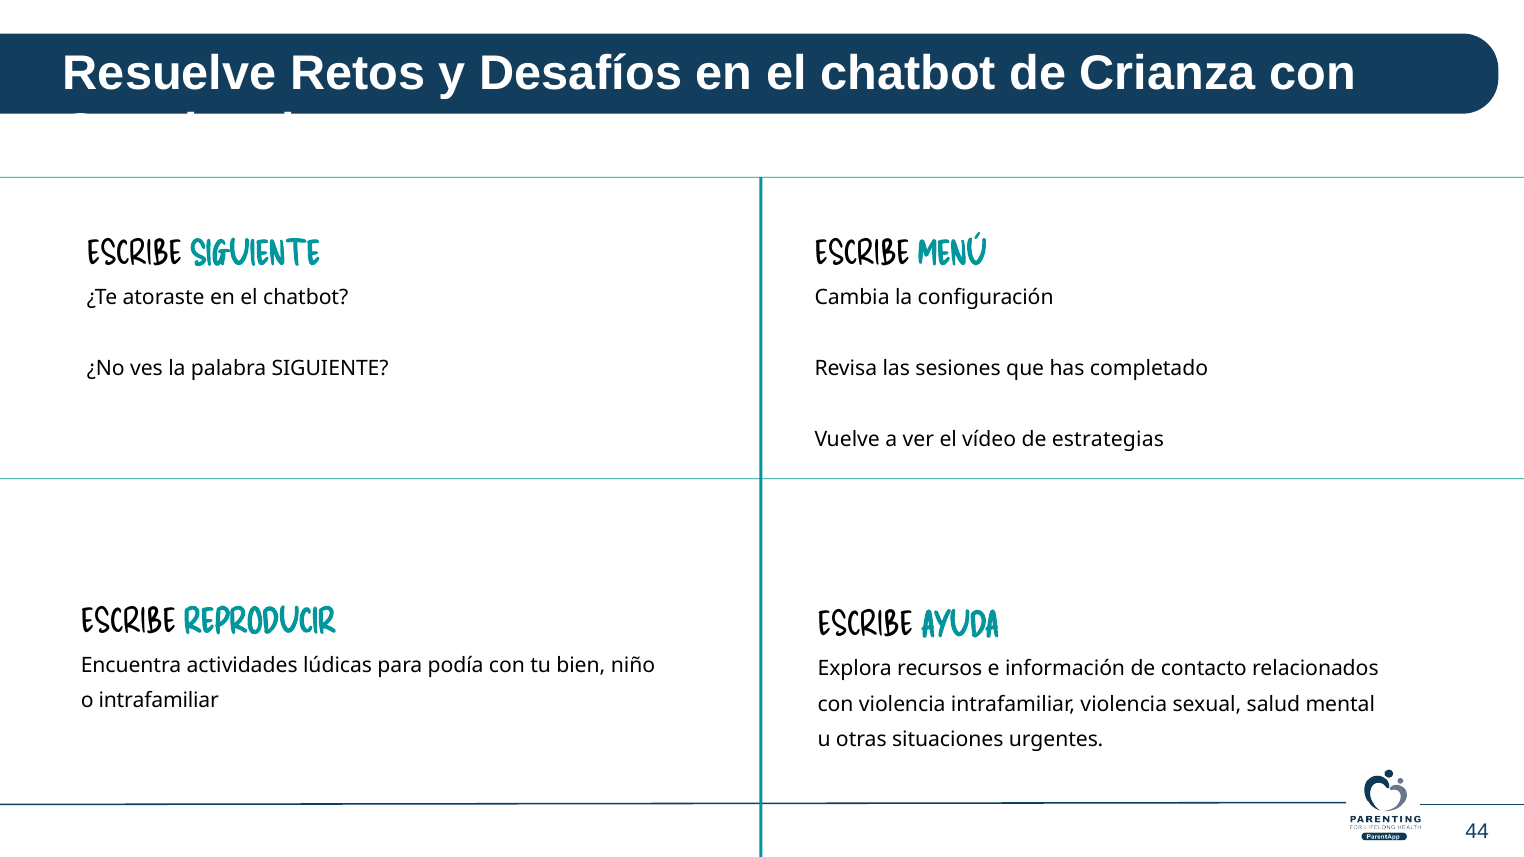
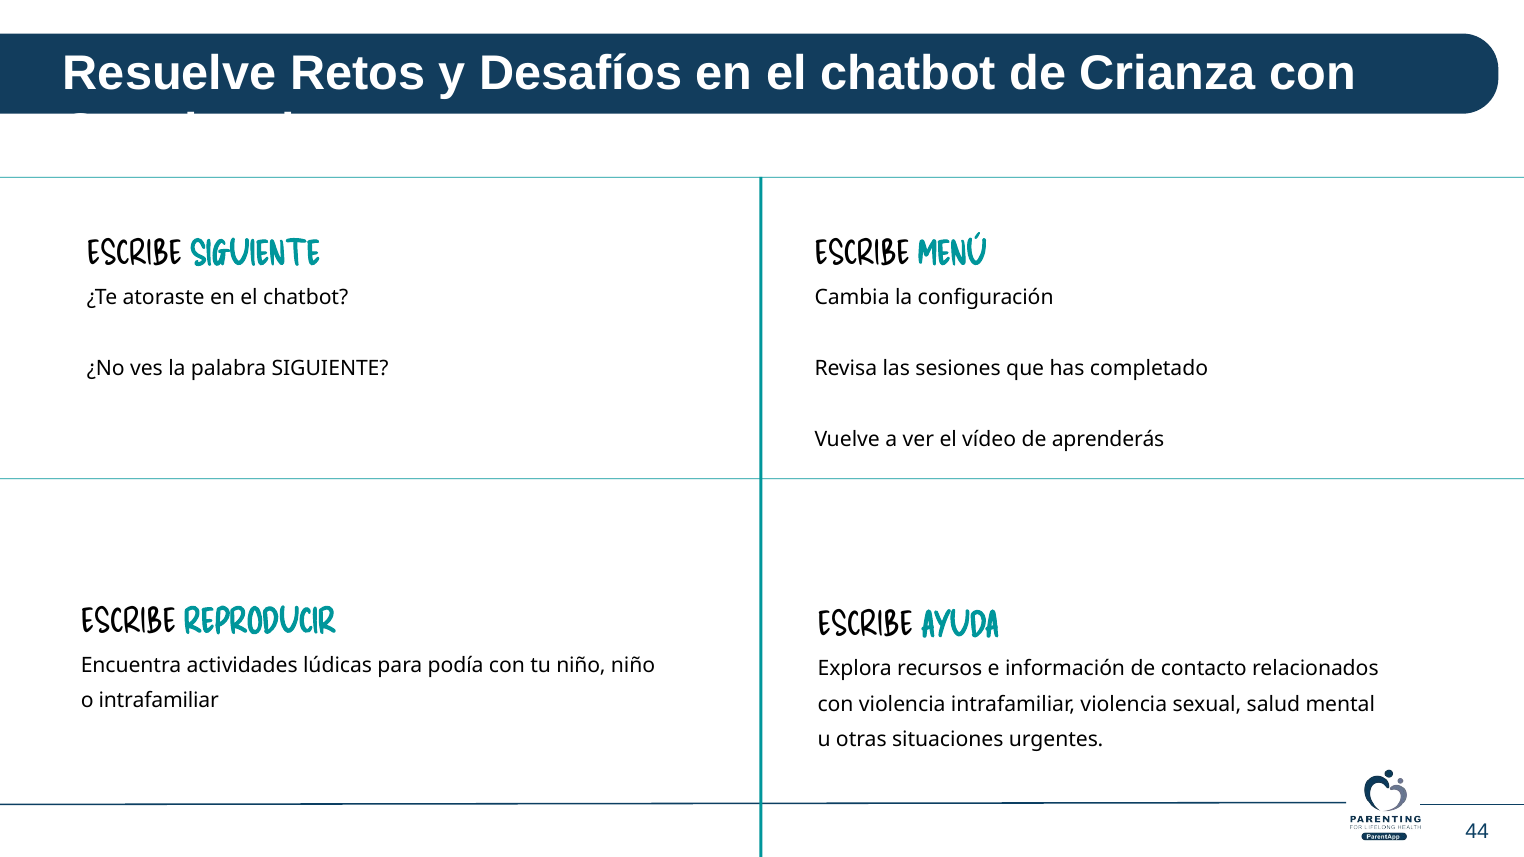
estrategias: estrategias -> aprenderás
tu bien: bien -> niño
